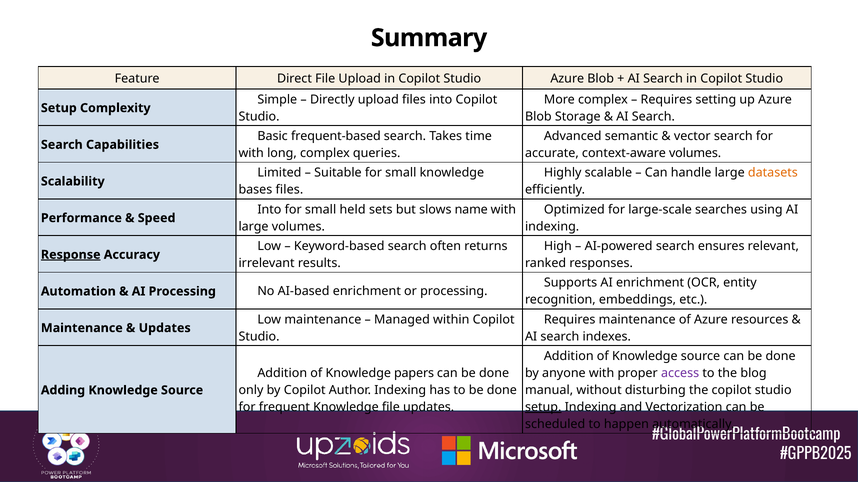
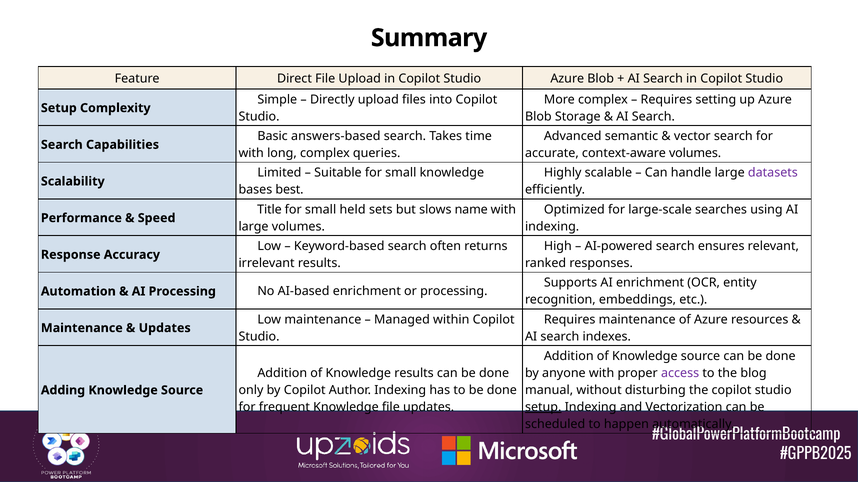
frequent-based: frequent-based -> answers-based
datasets colour: orange -> purple
bases files: files -> best
Into at (269, 210): Into -> Title
Response underline: present -> none
Knowledge papers: papers -> results
